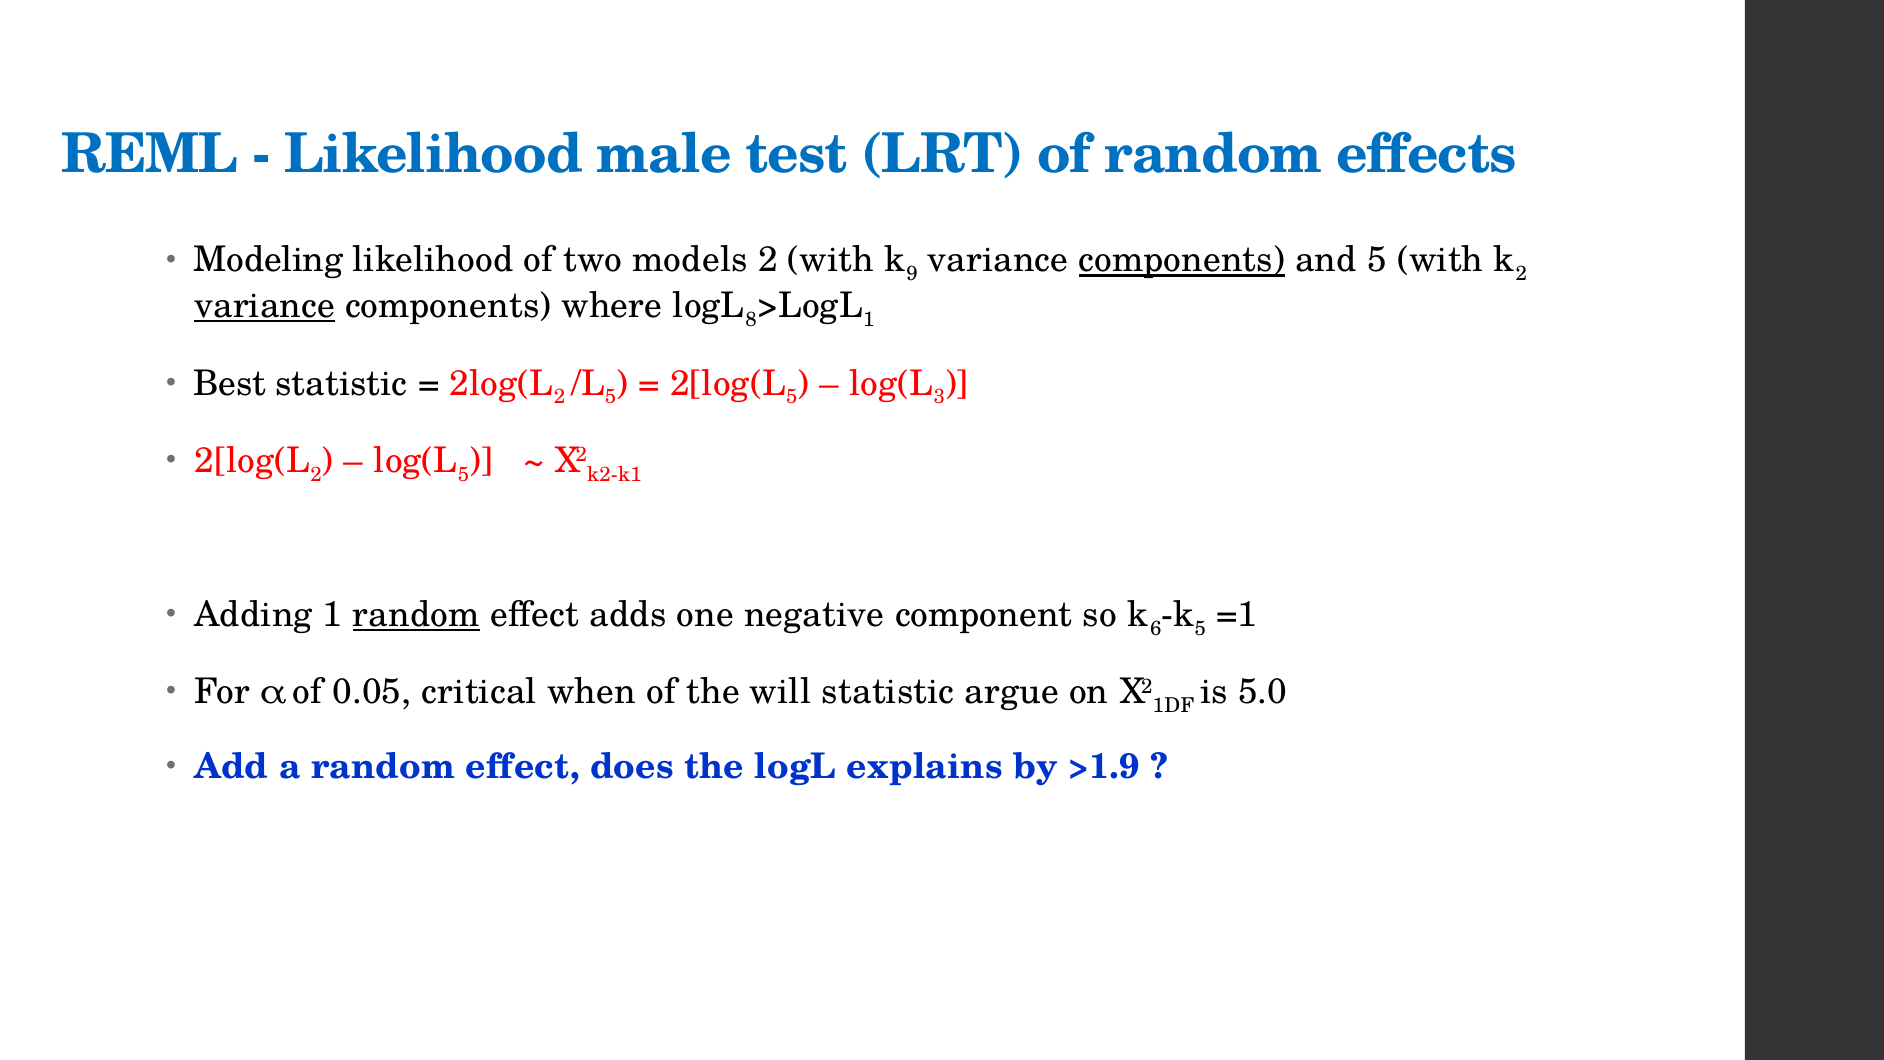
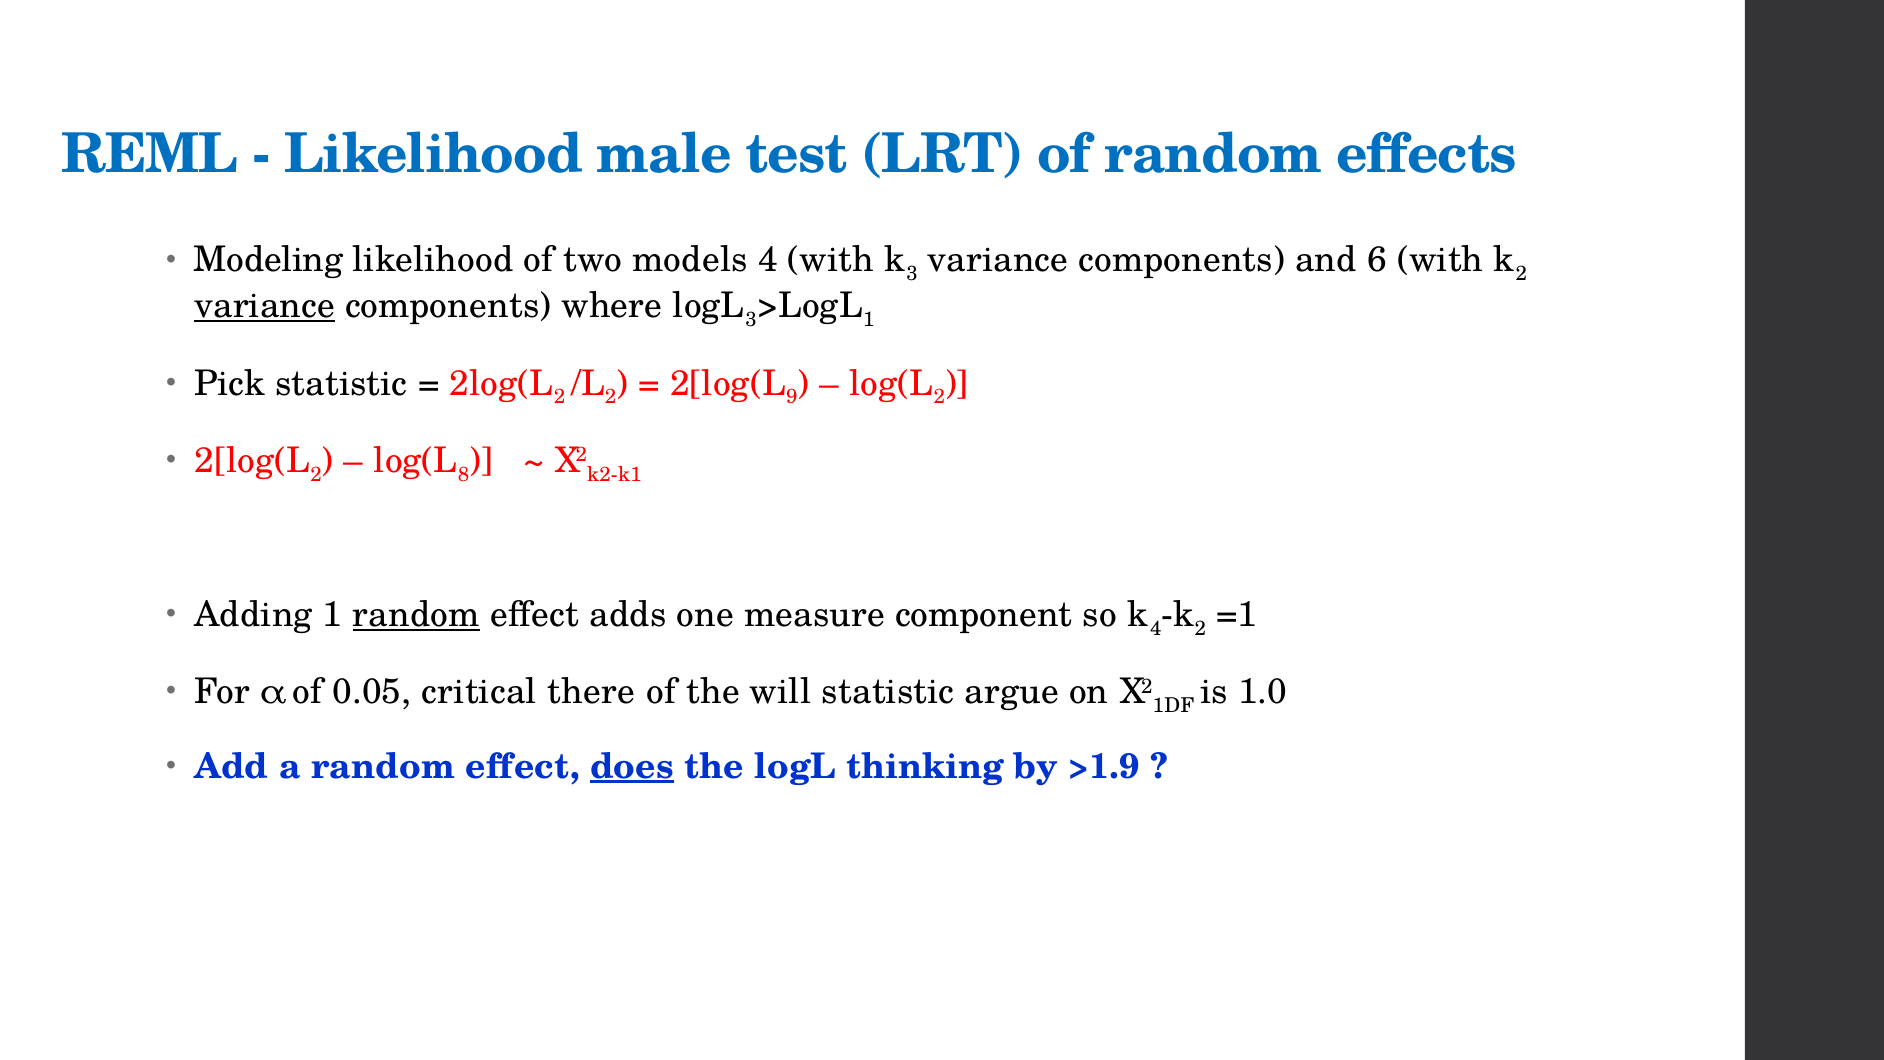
models 2: 2 -> 4
9 at (912, 274): 9 -> 3
components at (1182, 260) underline: present -> none
and 5: 5 -> 6
logL 8: 8 -> 3
Best: Best -> Pick
5 at (611, 397): 5 -> 2
5 at (792, 397): 5 -> 9
3 at (939, 397): 3 -> 2
5 at (464, 474): 5 -> 8
negative: negative -> measure
6 at (1156, 629): 6 -> 4
5 at (1200, 629): 5 -> 2
when: when -> there
5.0: 5.0 -> 1.0
does underline: none -> present
explains: explains -> thinking
